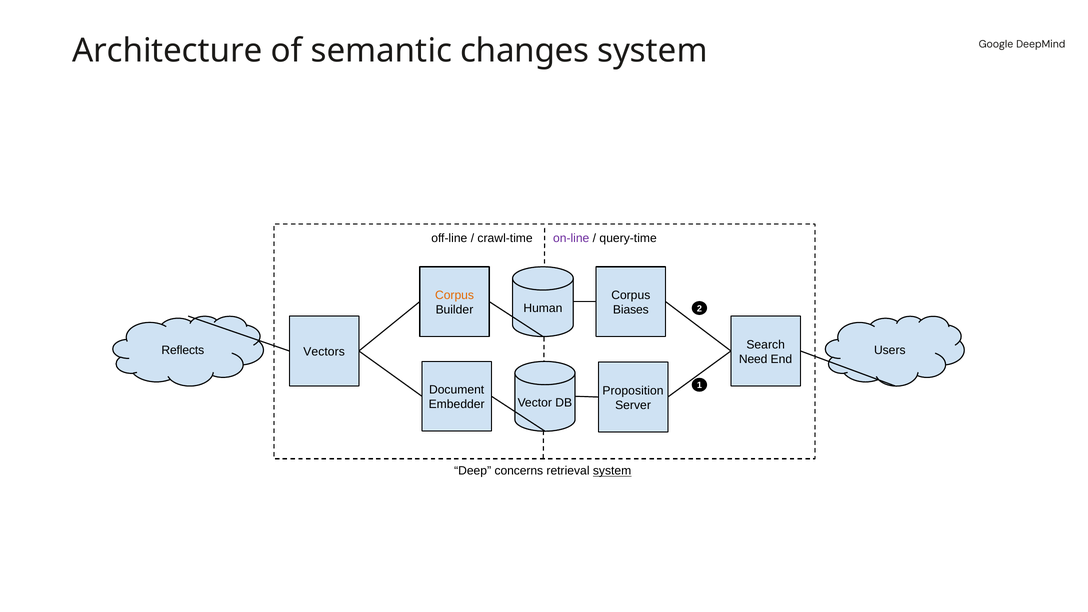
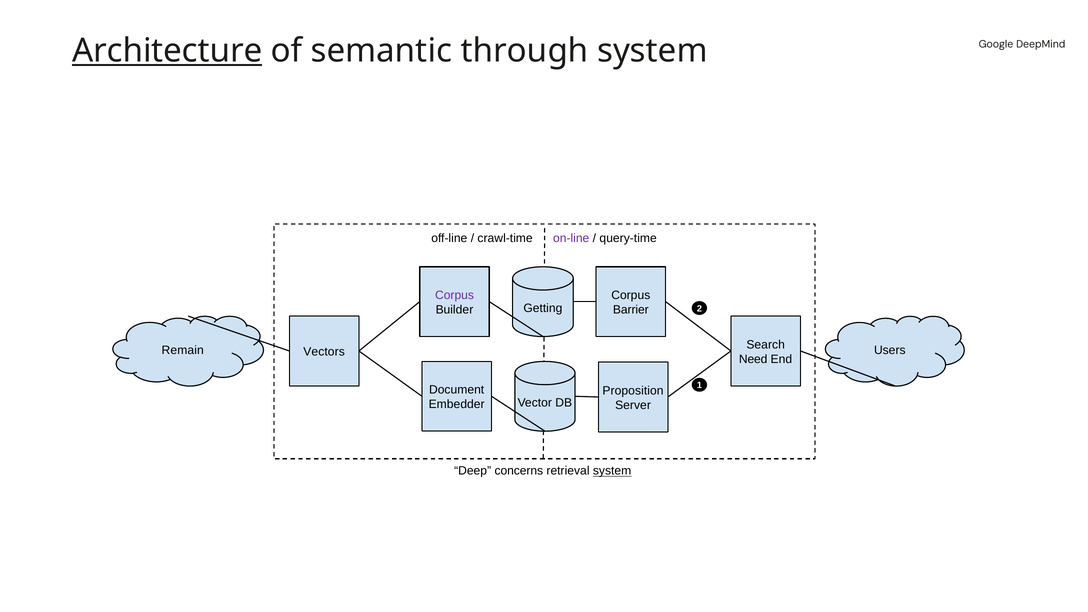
Architecture underline: none -> present
changes: changes -> through
Corpus at (455, 295) colour: orange -> purple
Human: Human -> Getting
Biases: Biases -> Barrier
Reflects: Reflects -> Remain
